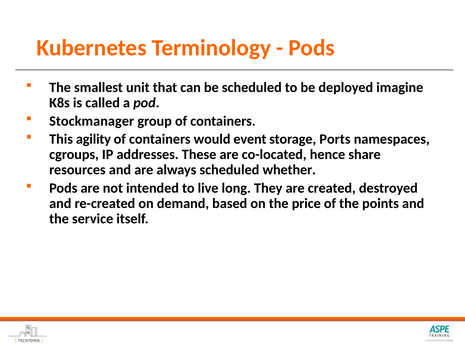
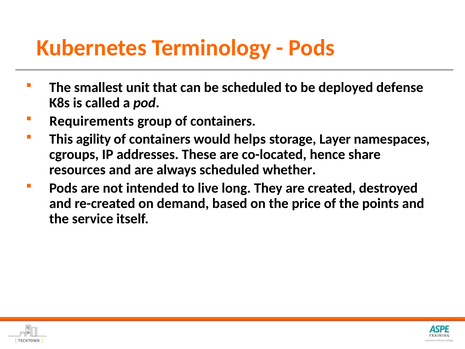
imagine: imagine -> defense
Stockmanager: Stockmanager -> Requirements
event: event -> helps
Ports: Ports -> Layer
